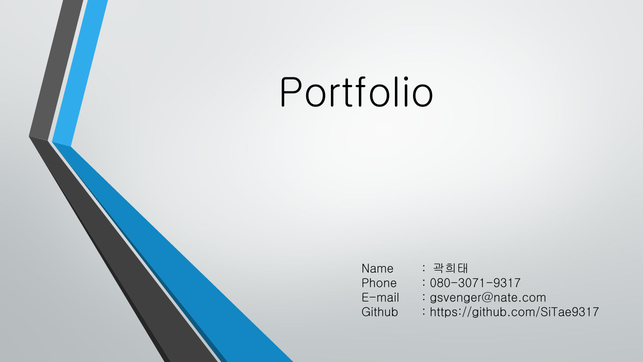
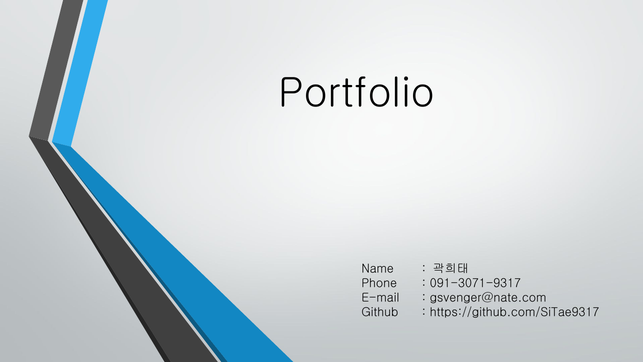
080-3071-9317: 080-3071-9317 -> 091-3071-9317
